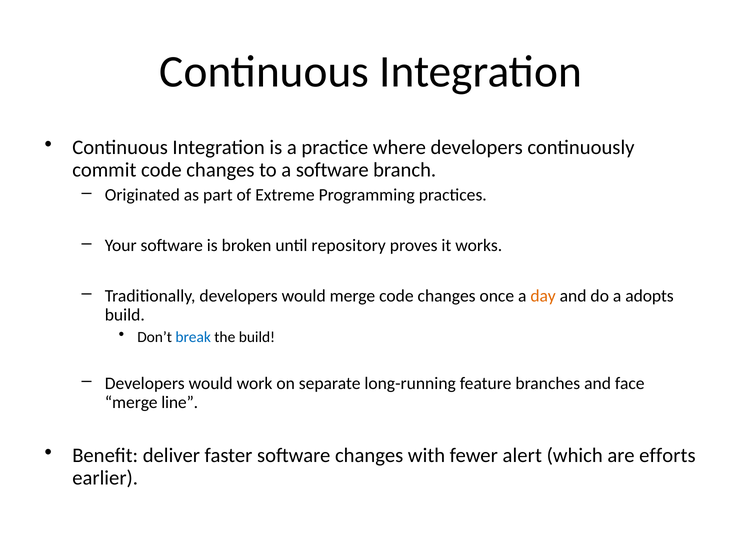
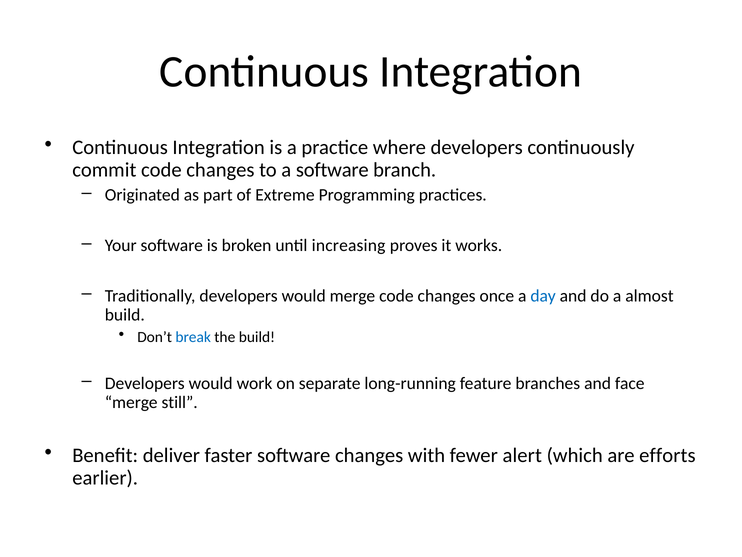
repository: repository -> increasing
day colour: orange -> blue
adopts: adopts -> almost
line: line -> still
